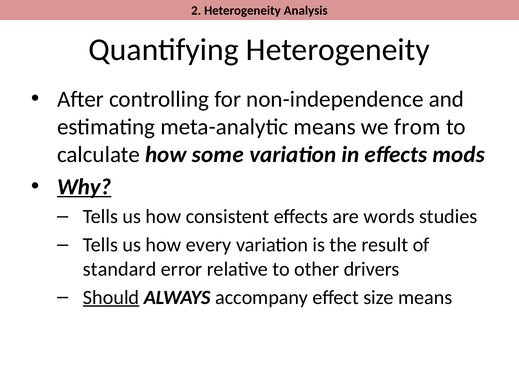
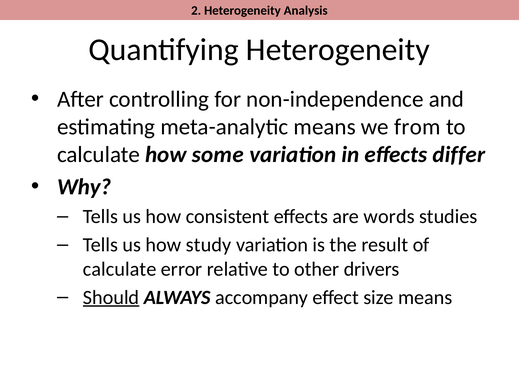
mods: mods -> differ
Why underline: present -> none
every: every -> study
standard at (120, 269): standard -> calculate
